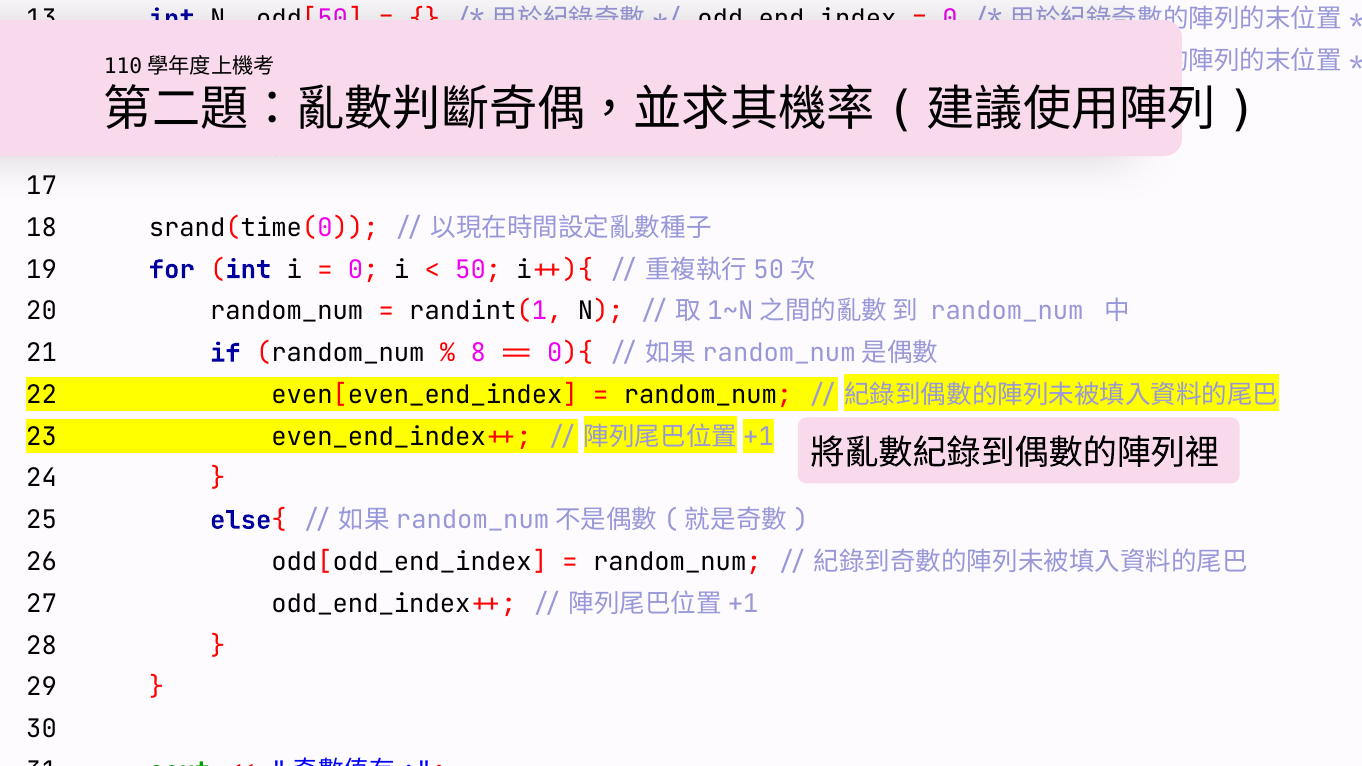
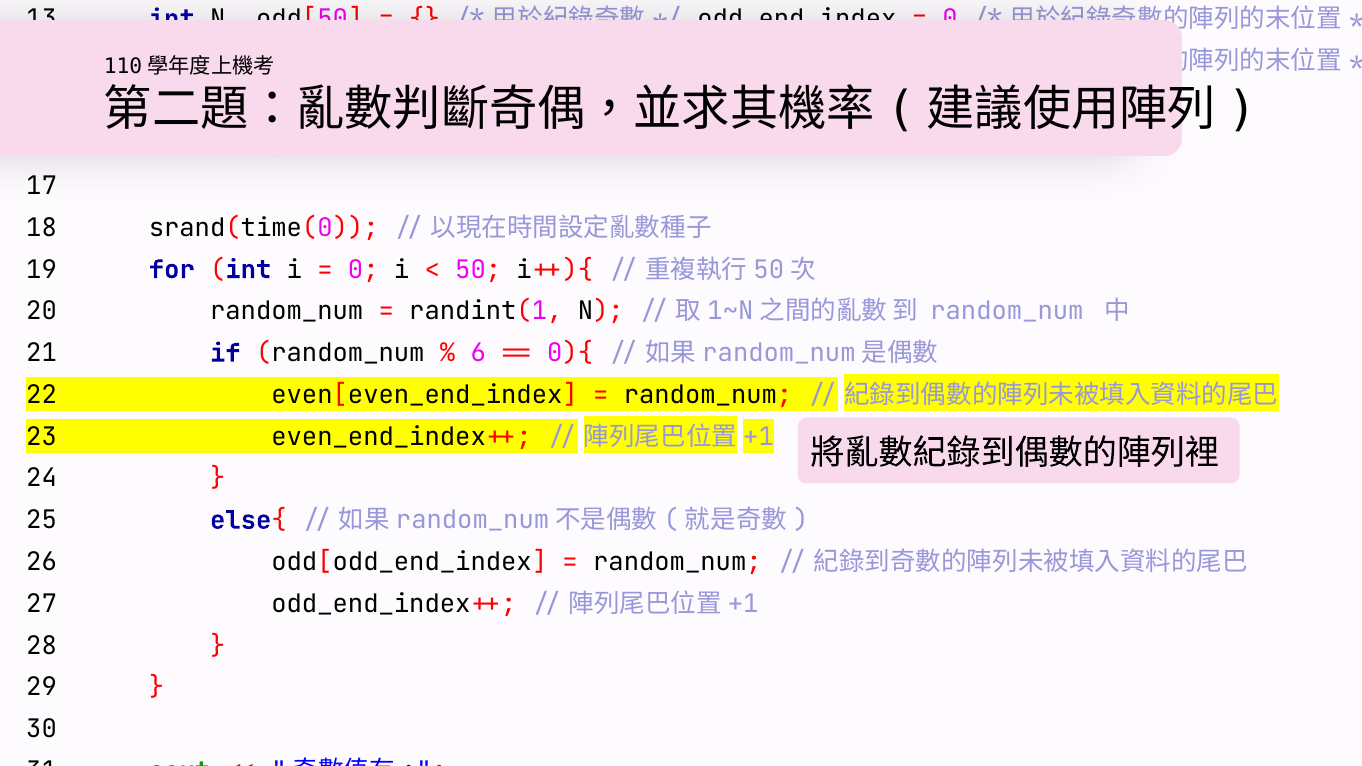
8 at (478, 353): 8 -> 6
